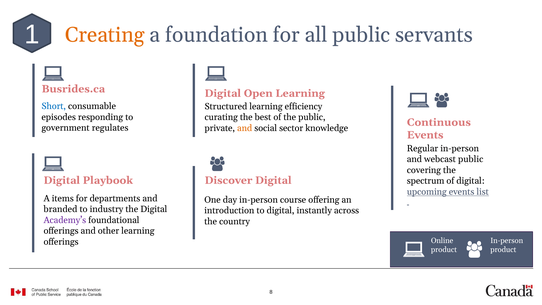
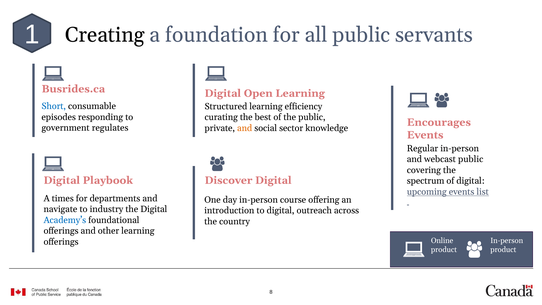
Creating colour: orange -> black
Continuous: Continuous -> Encourages
items: items -> times
branded: branded -> navigate
instantly: instantly -> outreach
Academy’s colour: purple -> blue
